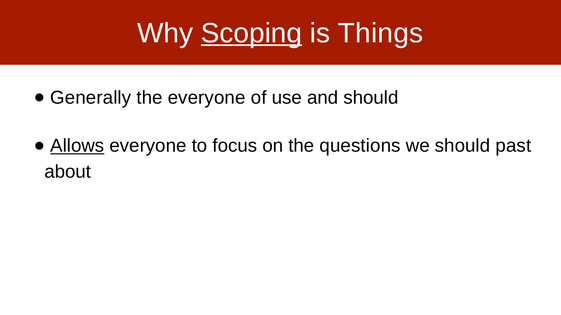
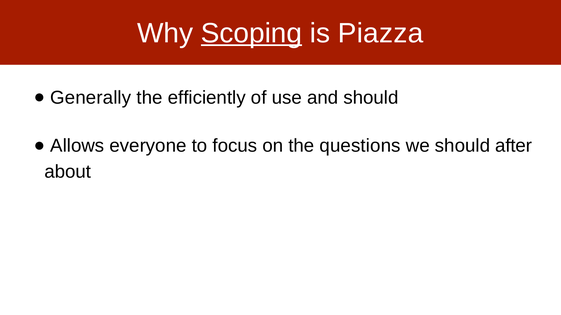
Things: Things -> Piazza
the everyone: everyone -> efficiently
Allows underline: present -> none
past: past -> after
